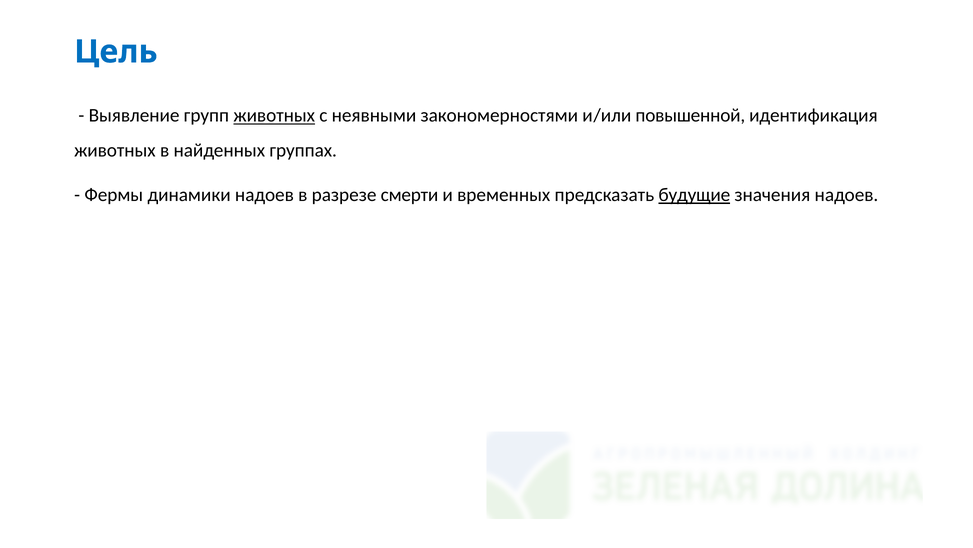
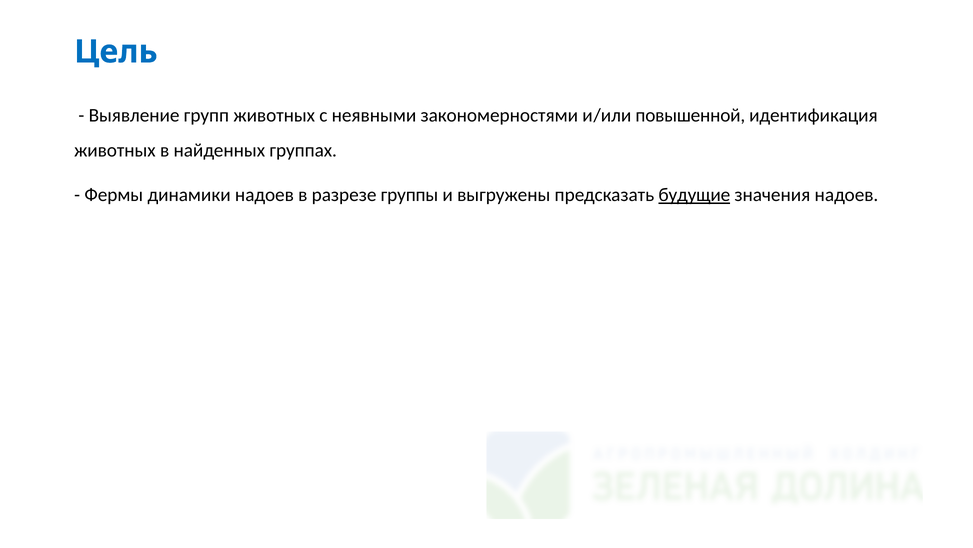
животных at (274, 115) underline: present -> none
смерти: смерти -> группы
временных: временных -> выгружены
